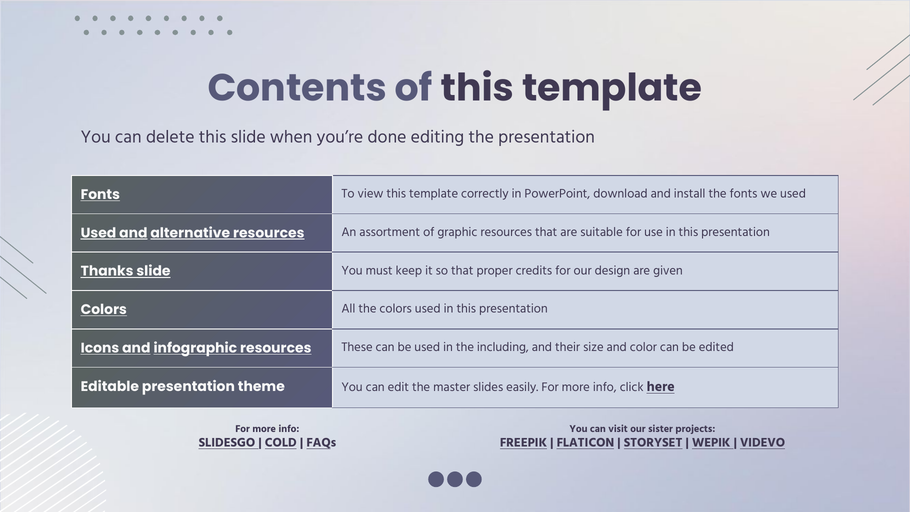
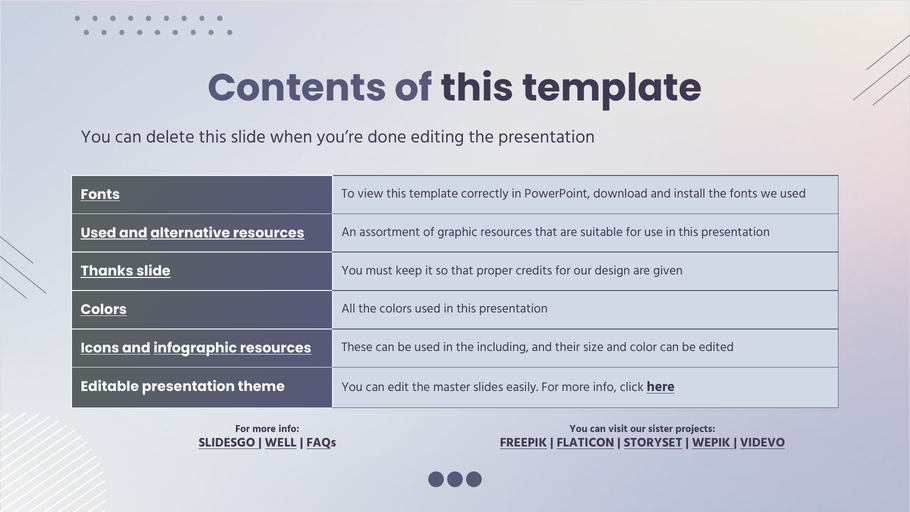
COLD: COLD -> WELL
